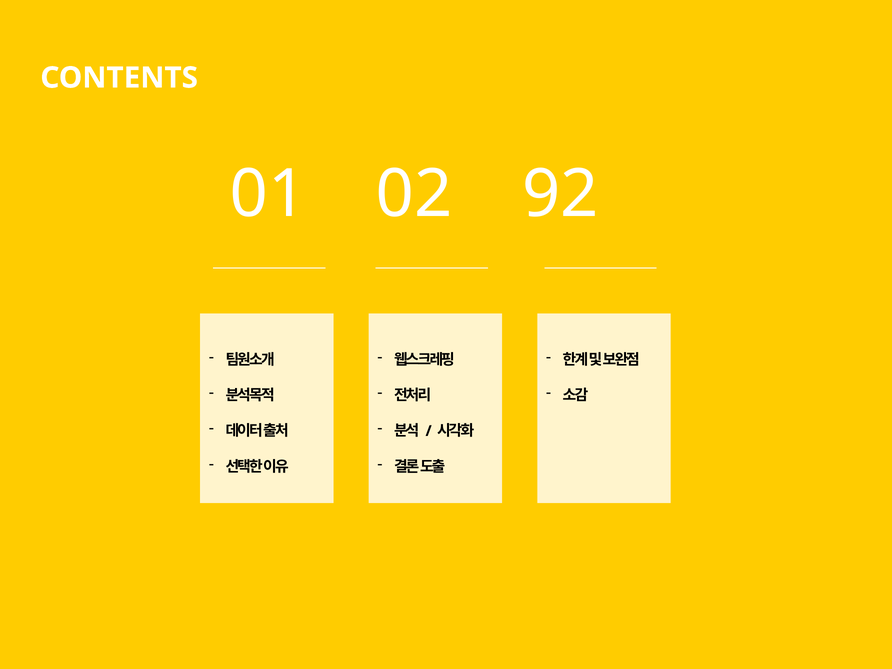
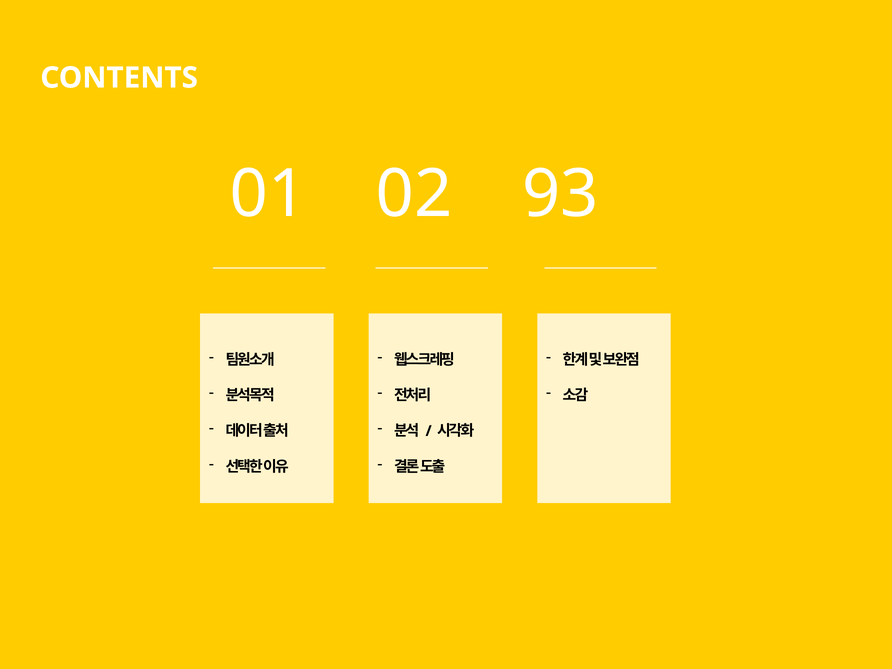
92: 92 -> 93
